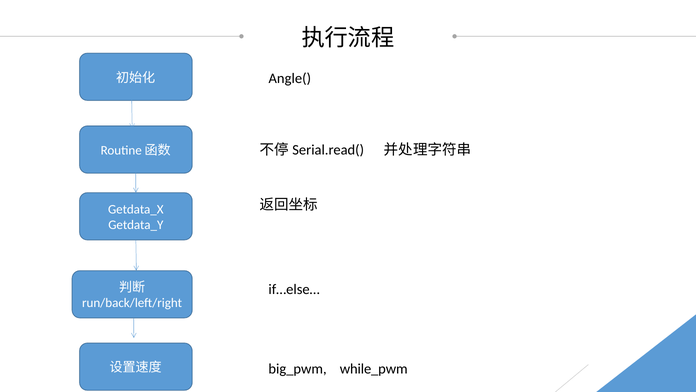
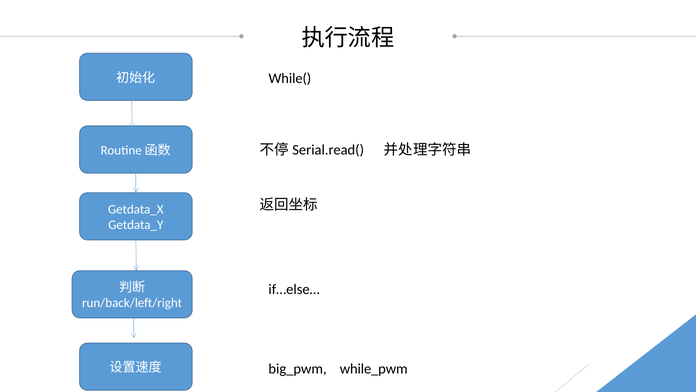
Angle(: Angle( -> While(
